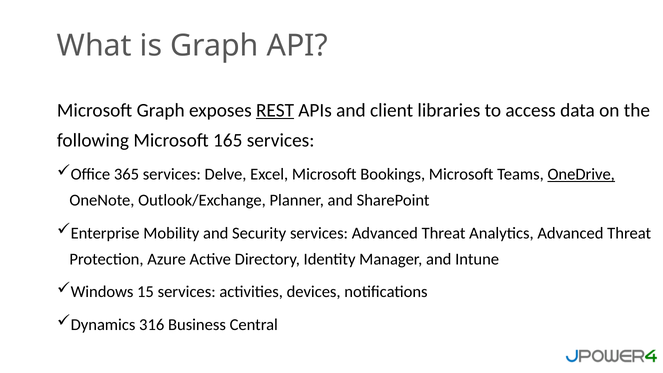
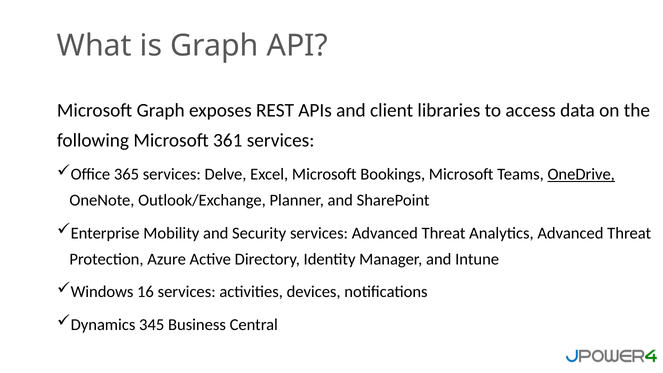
REST underline: present -> none
165: 165 -> 361
15: 15 -> 16
316: 316 -> 345
